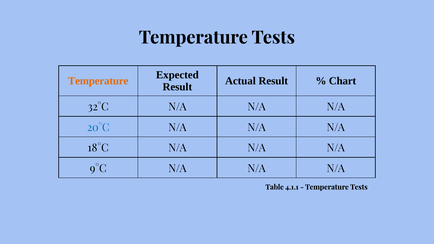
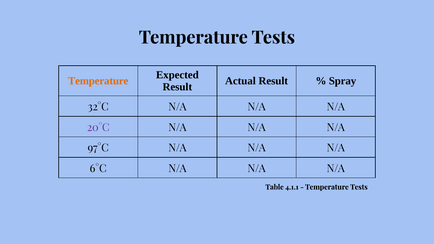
Chart: Chart -> Spray
20°C colour: blue -> purple
18°C: 18°C -> 97°C
9°C: 9°C -> 6°C
